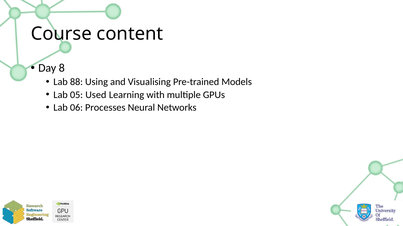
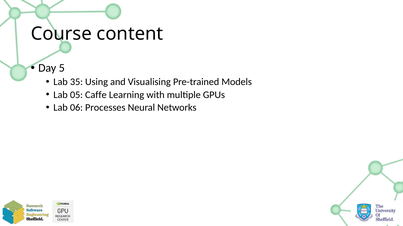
8: 8 -> 5
88: 88 -> 35
Used: Used -> Caffe
